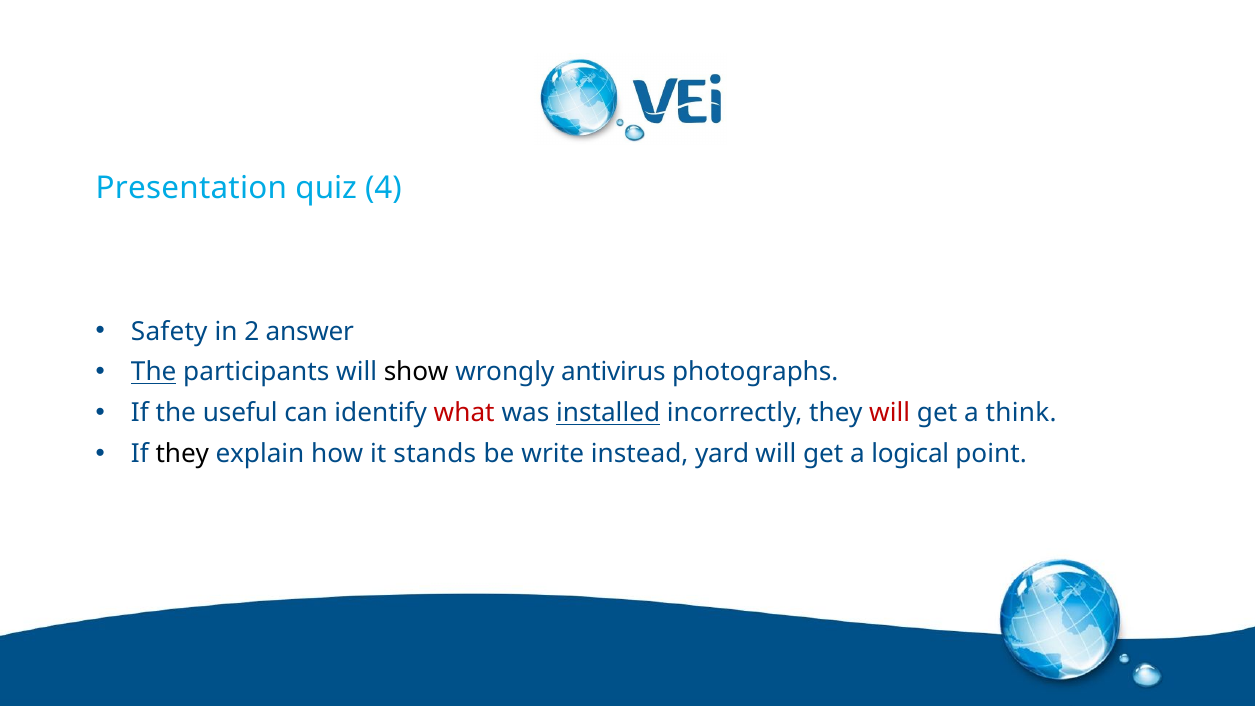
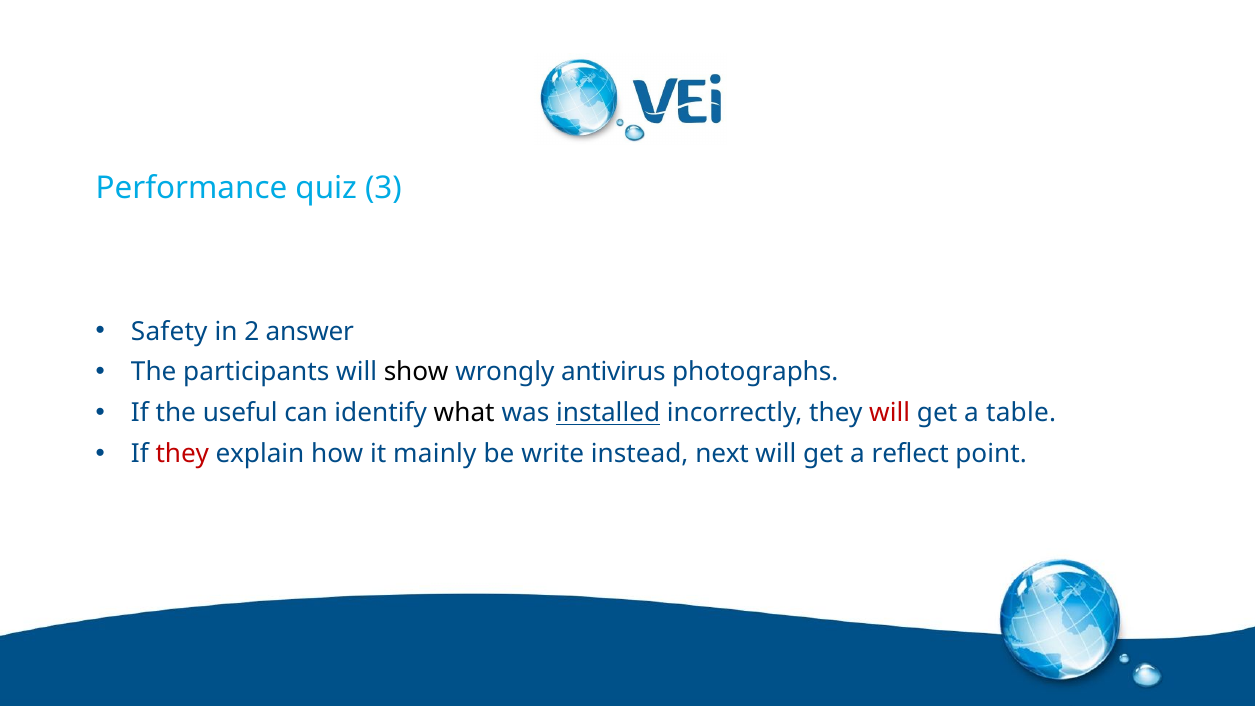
Presentation: Presentation -> Performance
4: 4 -> 3
The at (154, 372) underline: present -> none
what colour: red -> black
think: think -> table
they at (182, 454) colour: black -> red
stands: stands -> mainly
yard: yard -> next
logical: logical -> reflect
